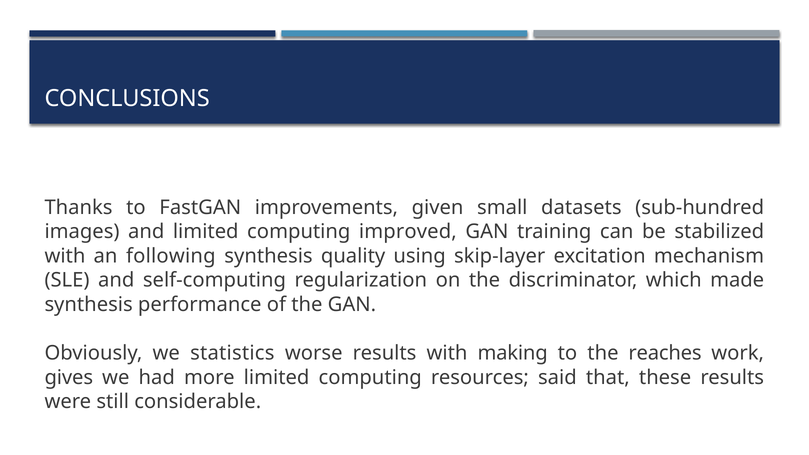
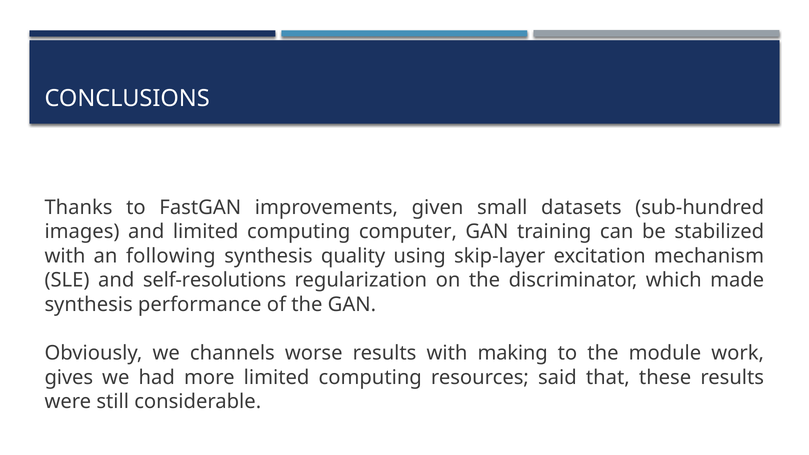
improved: improved -> computer
self-computing: self-computing -> self-resolutions
statistics: statistics -> channels
reaches: reaches -> module
